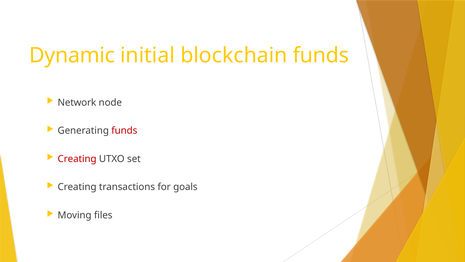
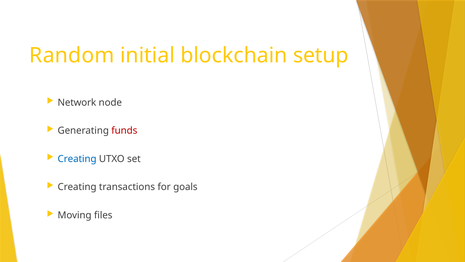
Dynamic: Dynamic -> Random
blockchain funds: funds -> setup
Creating at (77, 159) colour: red -> blue
